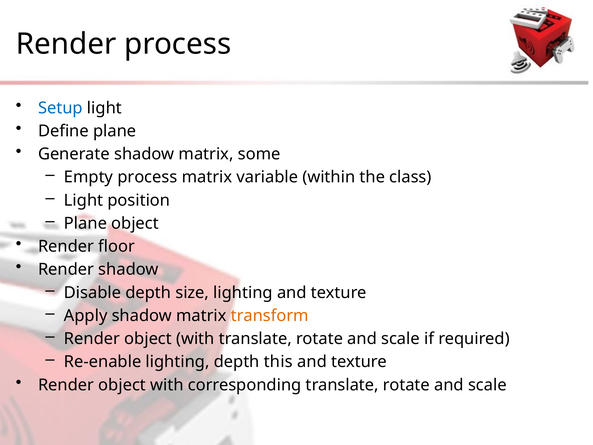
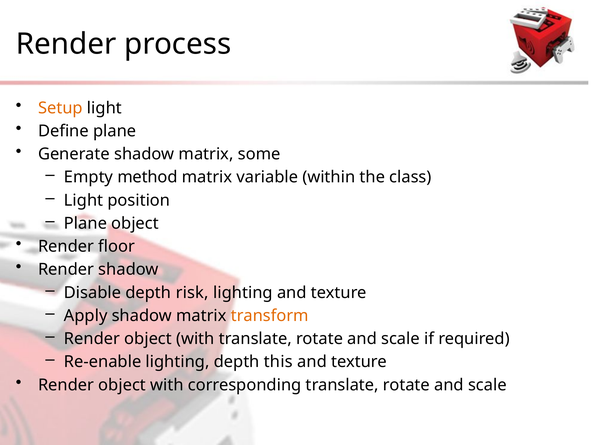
Setup colour: blue -> orange
Empty process: process -> method
size: size -> risk
